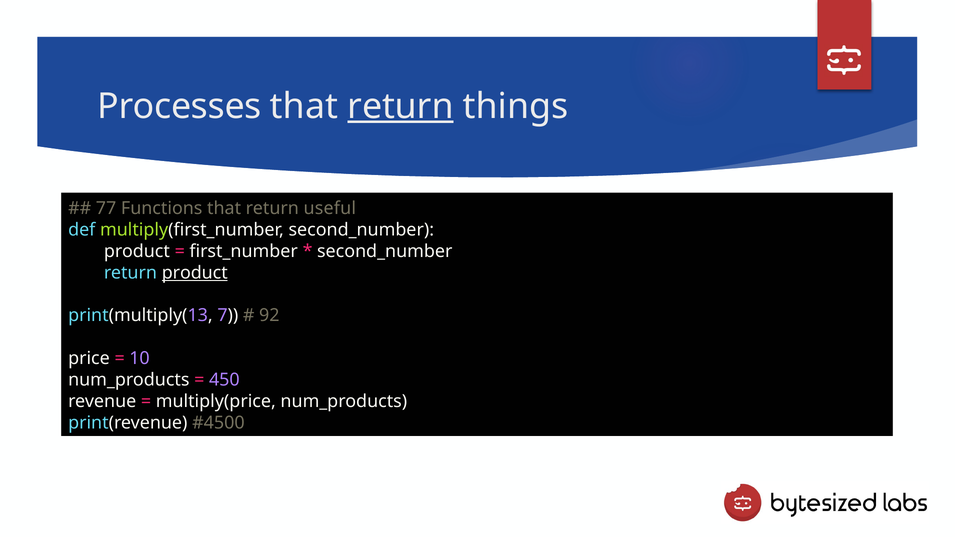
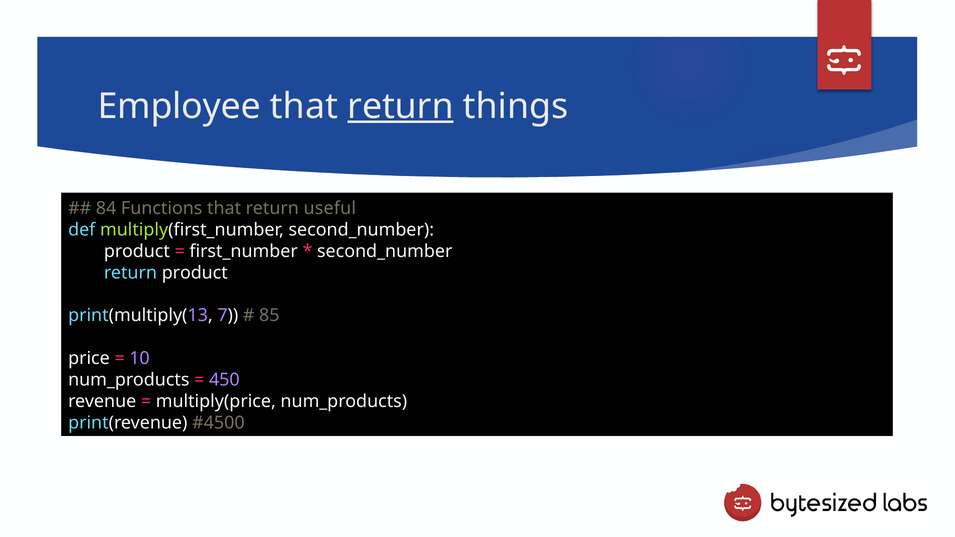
Processes: Processes -> Employee
77: 77 -> 84
product at (195, 273) underline: present -> none
92: 92 -> 85
